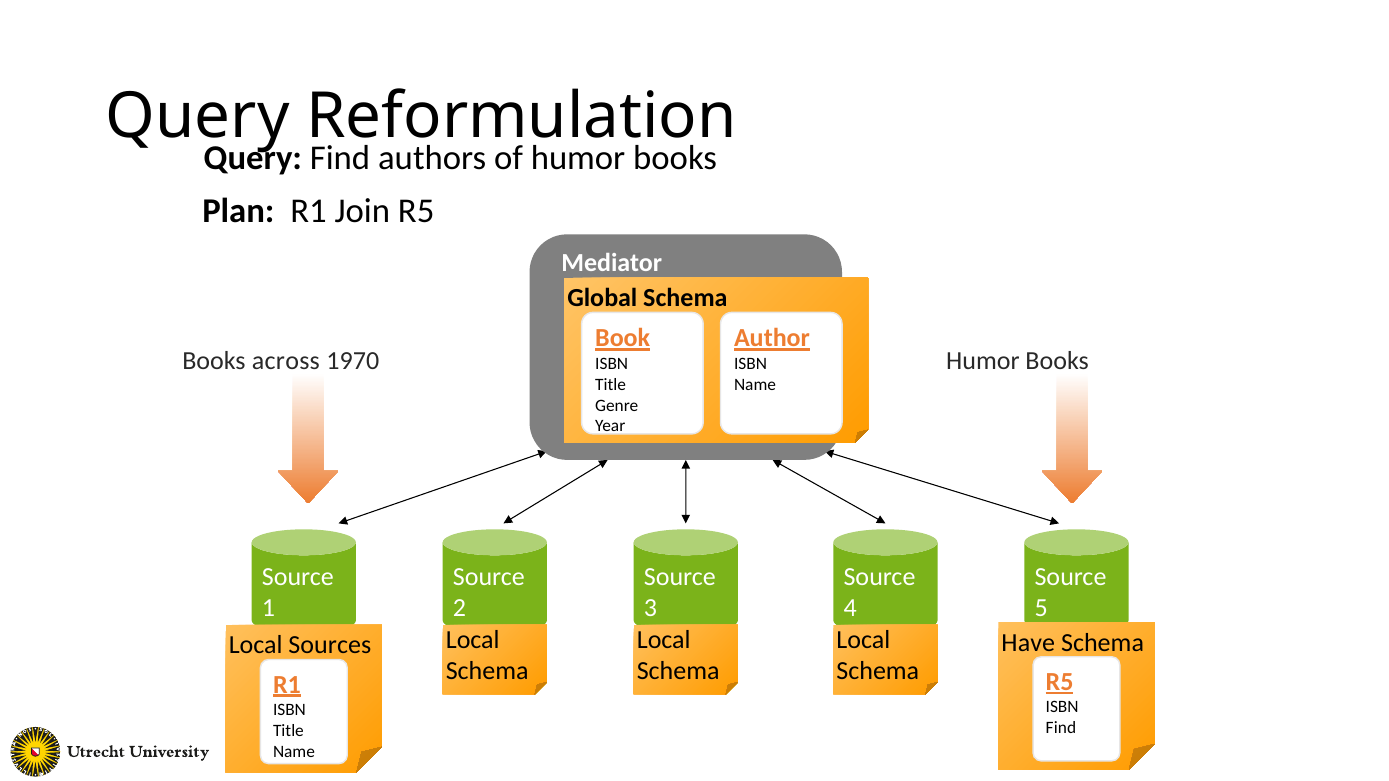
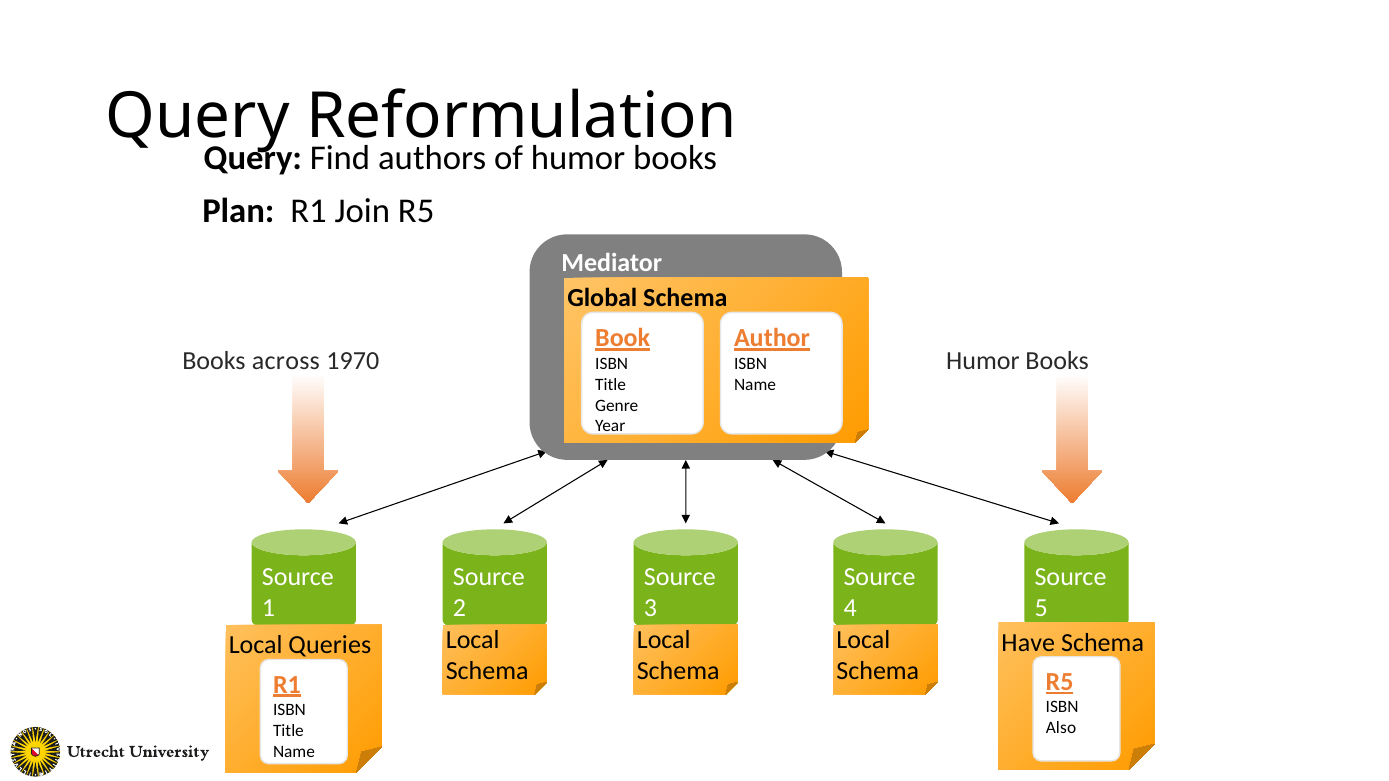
Sources: Sources -> Queries
Find at (1061, 728): Find -> Also
